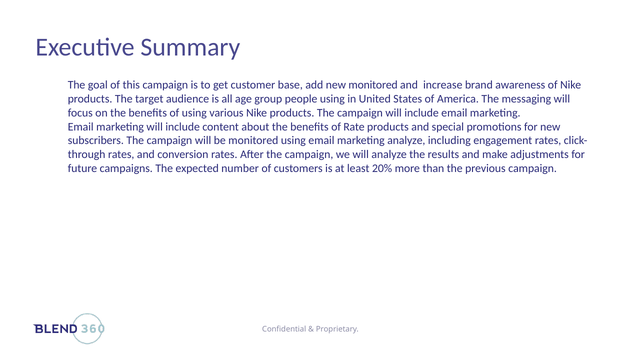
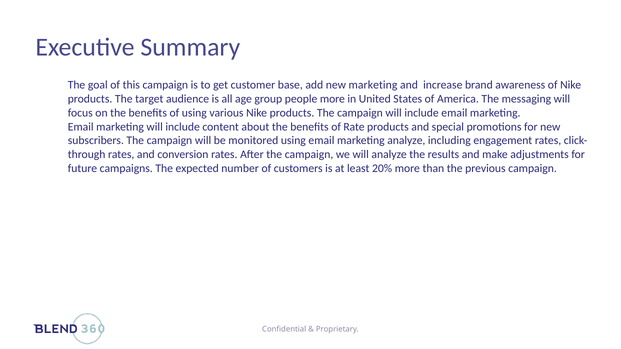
new monitored: monitored -> marketing
people using: using -> more
